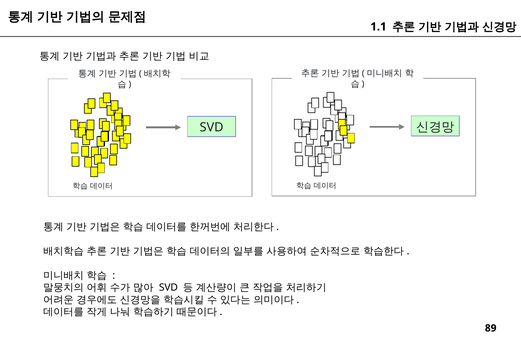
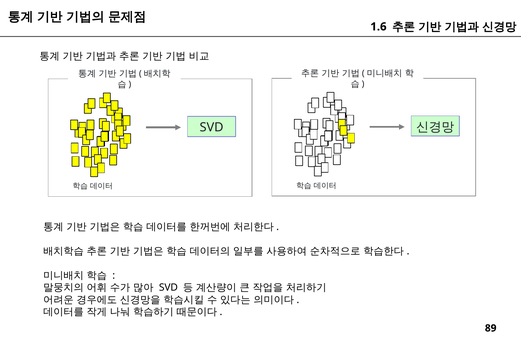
1.1: 1.1 -> 1.6
